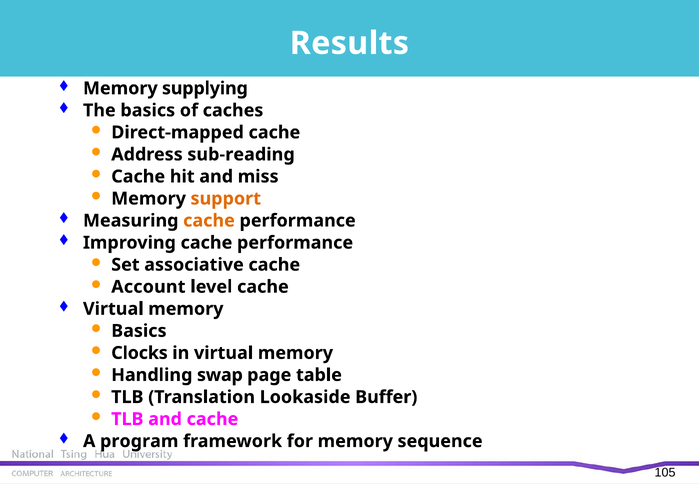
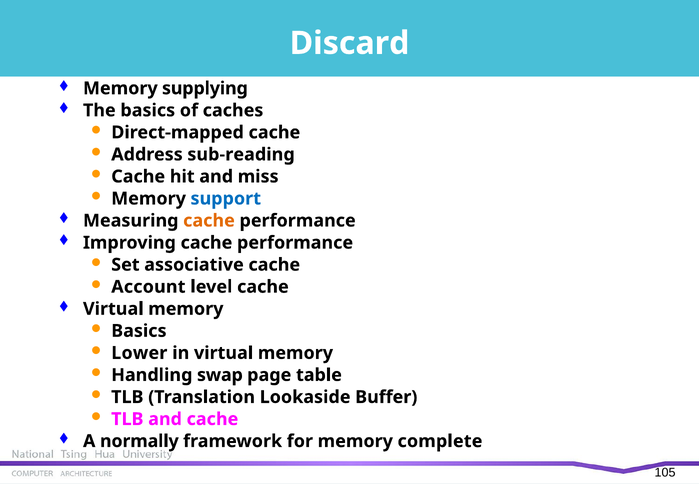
Results: Results -> Discard
support colour: orange -> blue
Clocks: Clocks -> Lower
program: program -> normally
sequence: sequence -> complete
